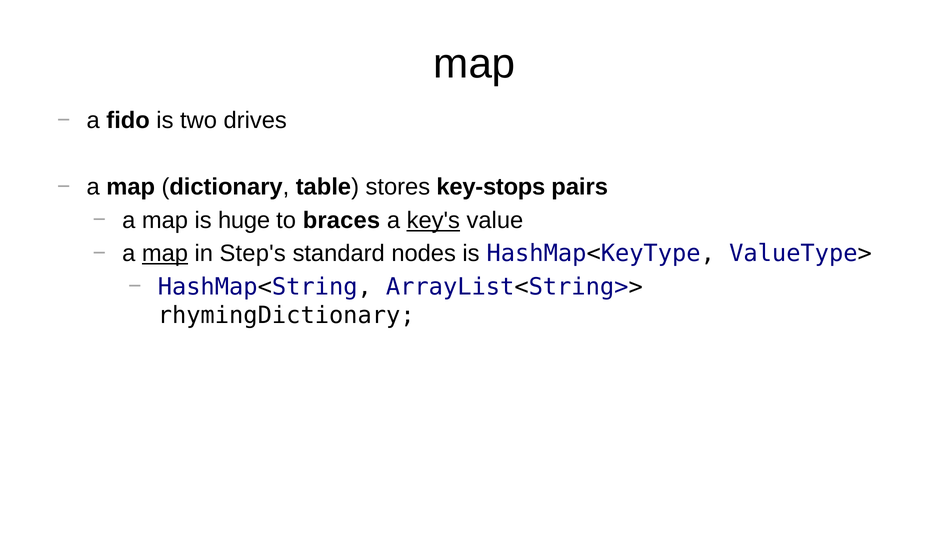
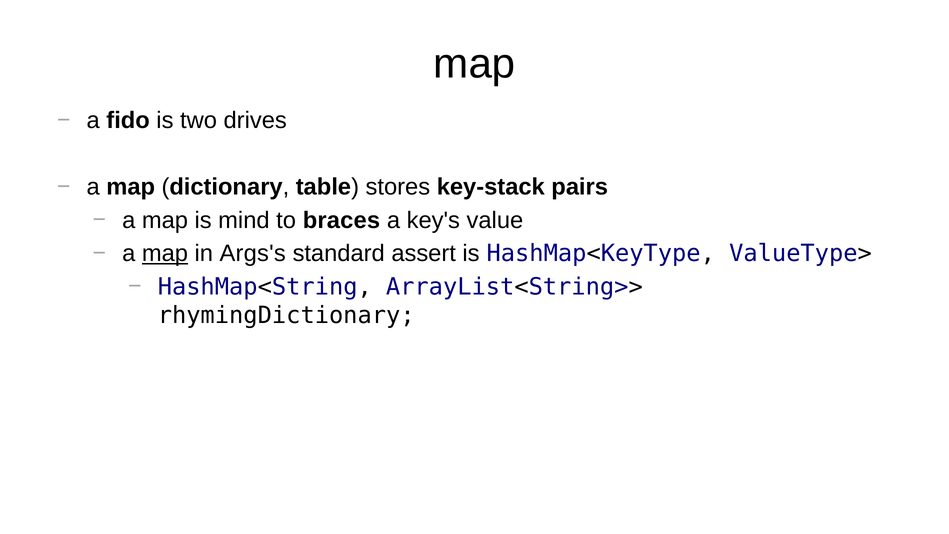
key-stops: key-stops -> key-stack
huge: huge -> mind
key's underline: present -> none
Step's: Step's -> Args's
nodes: nodes -> assert
